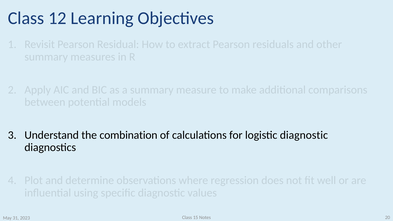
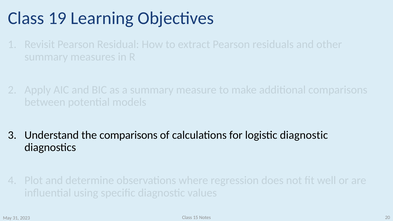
12: 12 -> 19
the combination: combination -> comparisons
